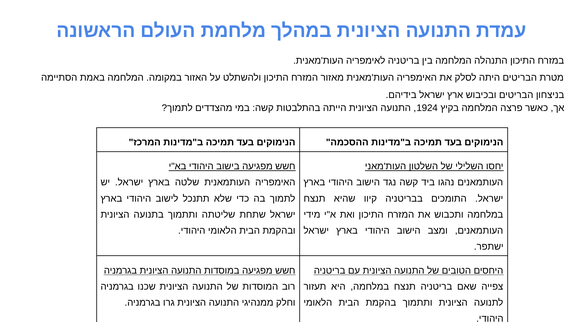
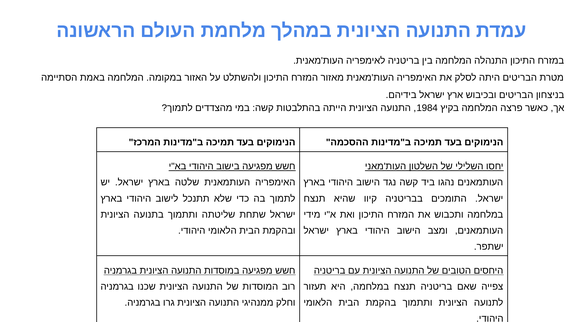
1924: 1924 -> 1984
